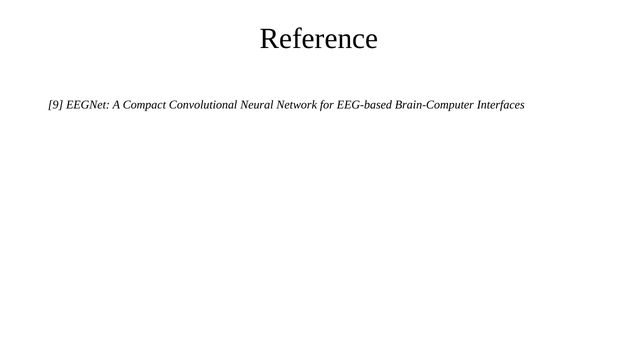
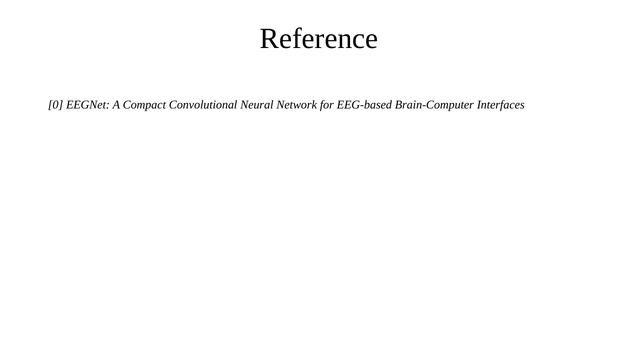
9: 9 -> 0
